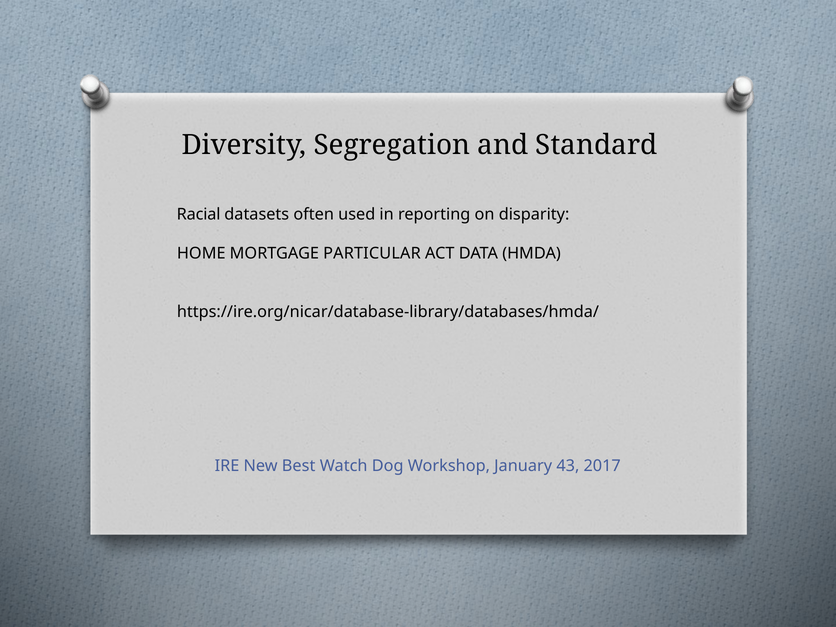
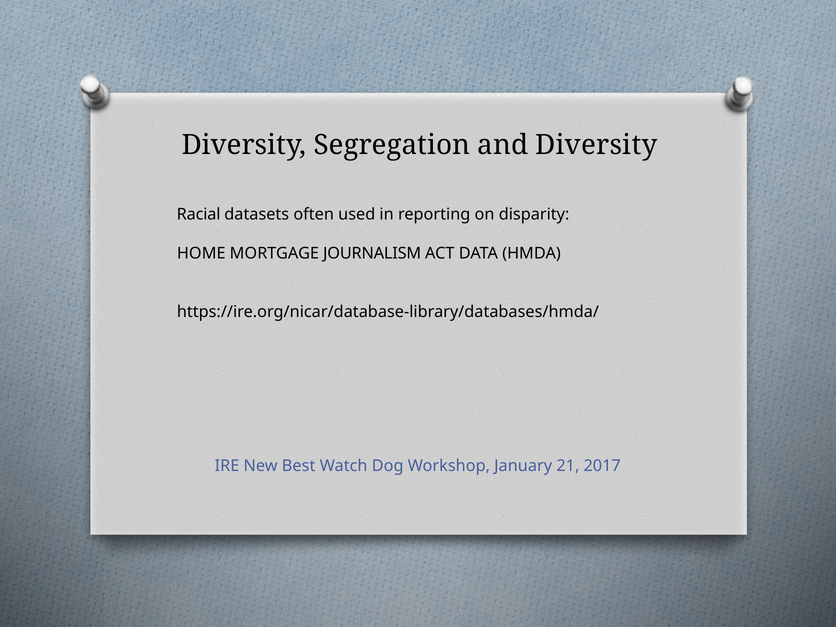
and Standard: Standard -> Diversity
PARTICULAR: PARTICULAR -> JOURNALISM
43: 43 -> 21
